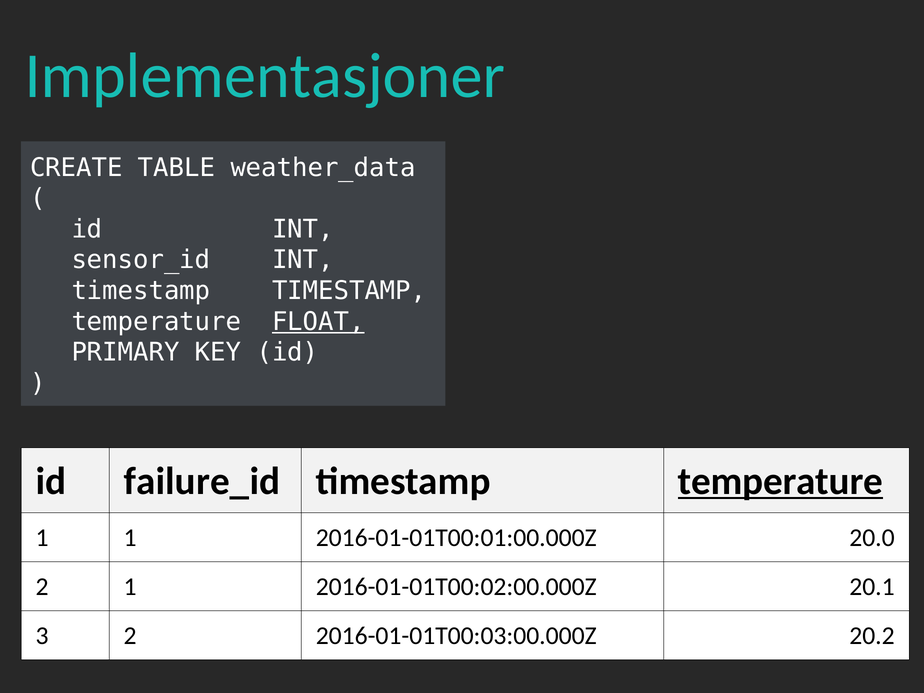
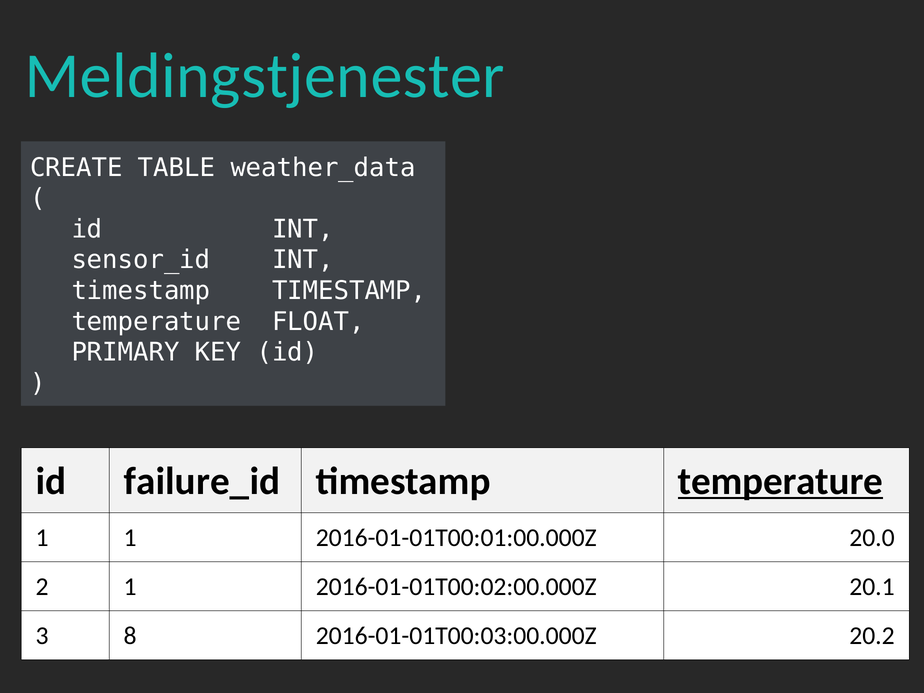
Implementasjoner: Implementasjoner -> Meldingstjenester
FLOAT underline: present -> none
3 2: 2 -> 8
